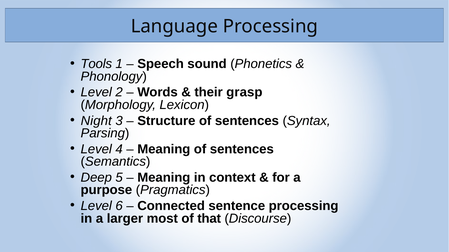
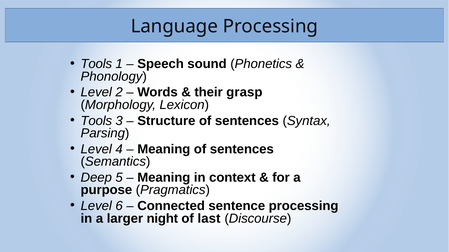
Night at (96, 121): Night -> Tools
most: most -> night
that: that -> last
